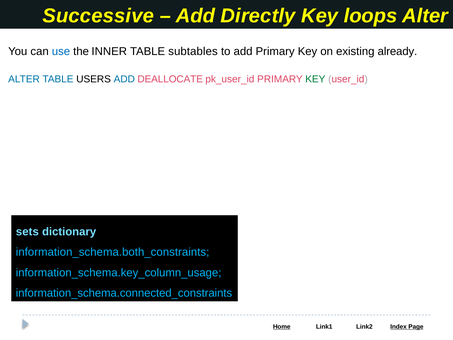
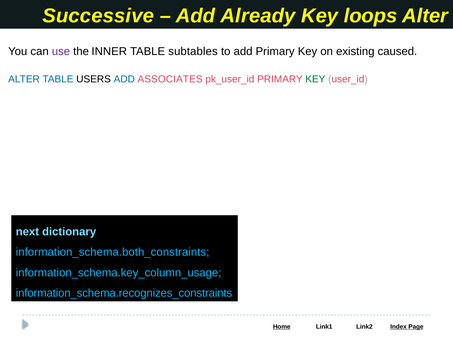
Directly: Directly -> Already
use colour: blue -> purple
already: already -> caused
DEALLOCATE: DEALLOCATE -> ASSOCIATES
sets: sets -> next
information_schema.connected_constraints: information_schema.connected_constraints -> information_schema.recognizes_constraints
